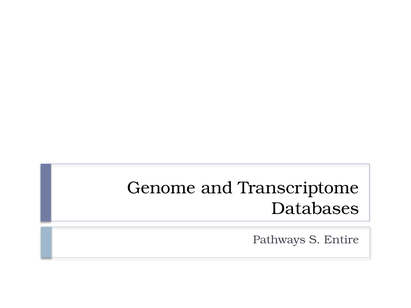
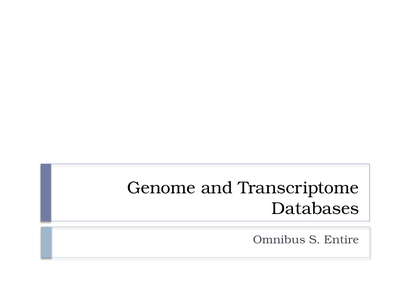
Pathways: Pathways -> Omnibus
